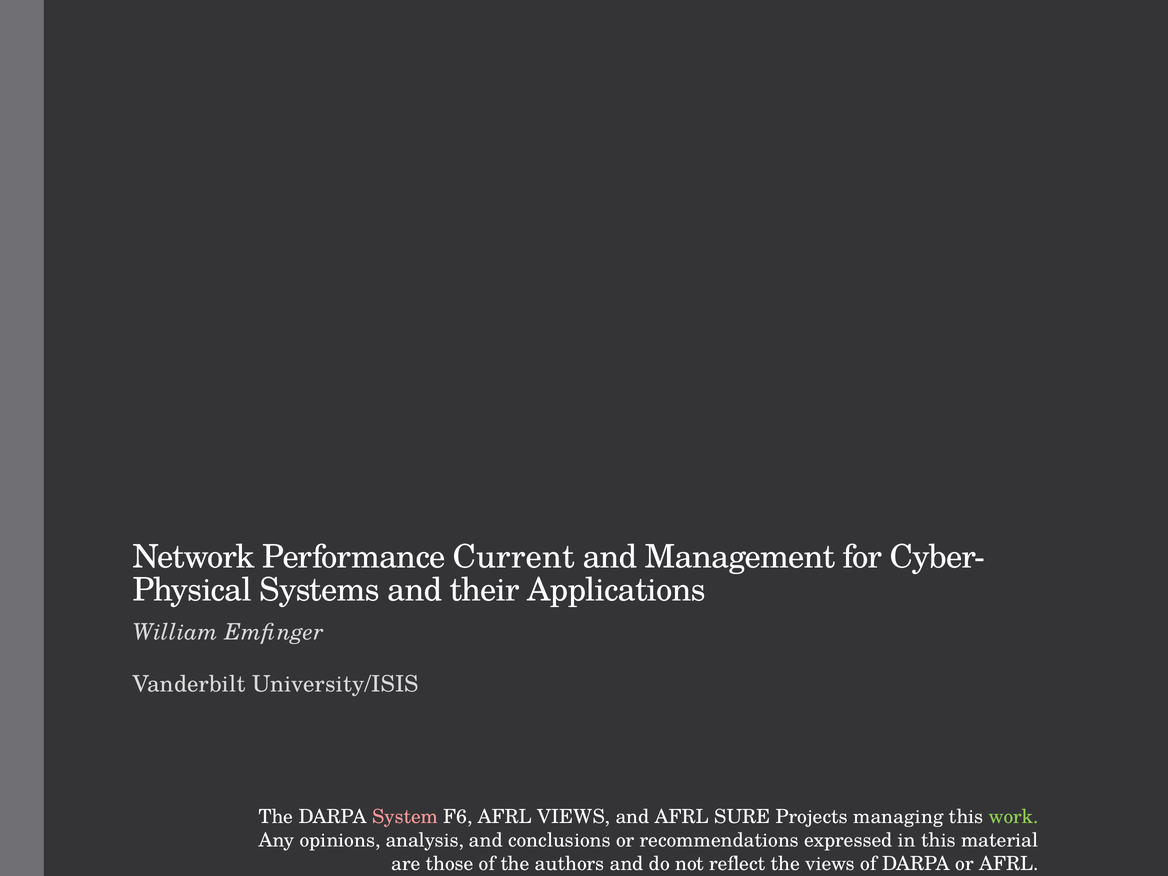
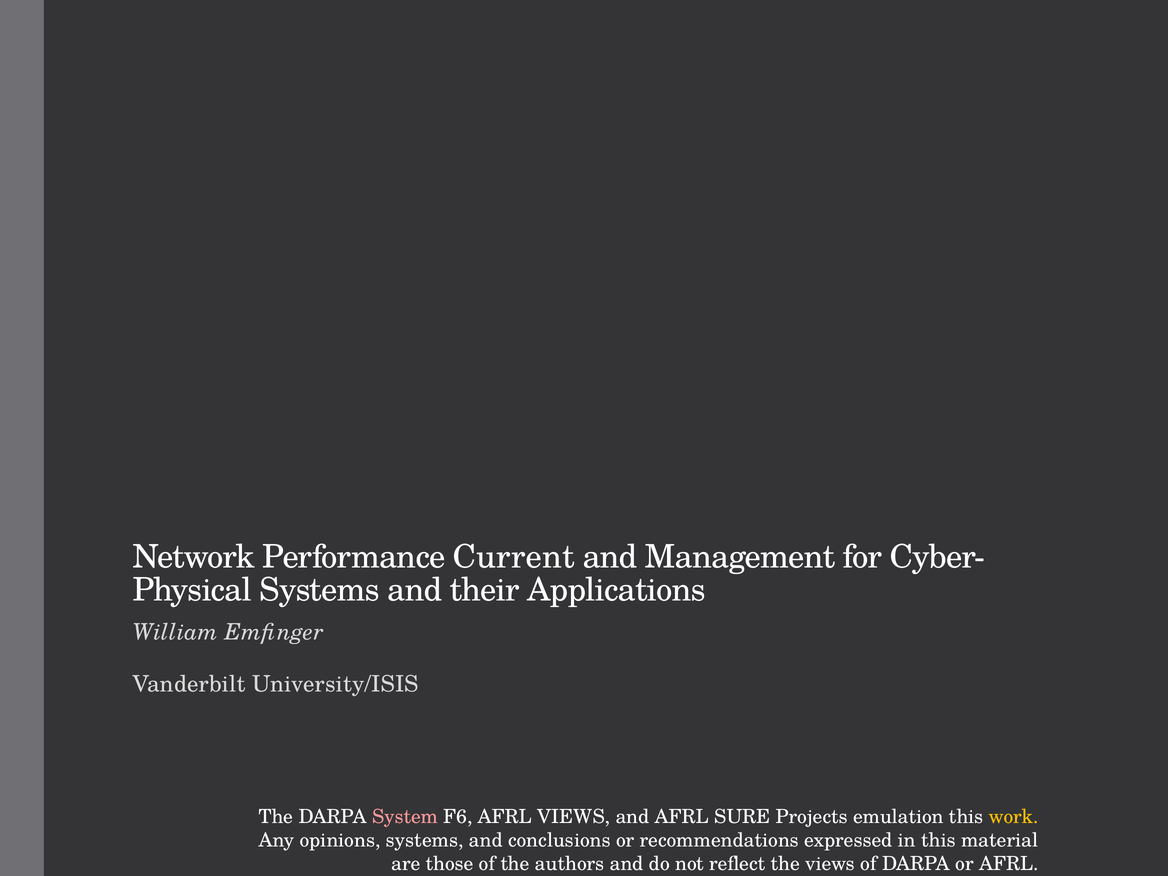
managing: managing -> emulation
work colour: light green -> yellow
opinions analysis: analysis -> systems
